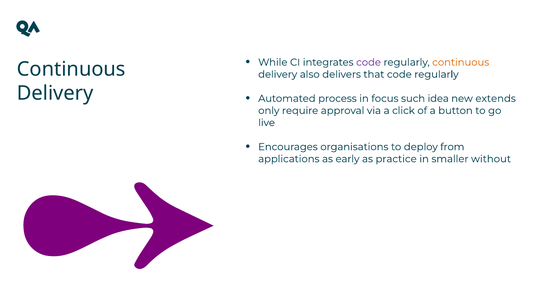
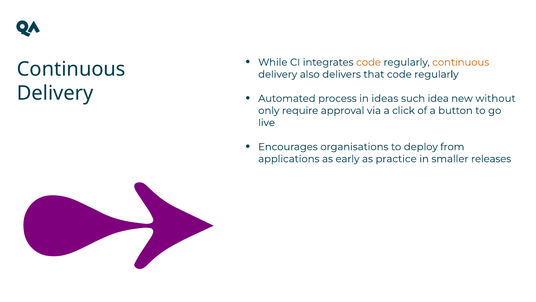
code at (369, 62) colour: purple -> orange
focus: focus -> ideas
extends: extends -> without
without: without -> releases
